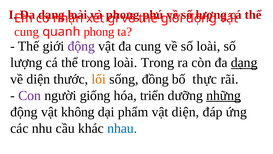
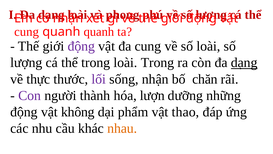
quanh phong: phong -> quanh
về diện: diện -> thực
lối colour: orange -> purple
sống đồng: đồng -> nhận
thực: thực -> chăn
giống: giống -> thành
triển: triển -> lượn
những underline: present -> none
vật diện: diện -> thao
nhau colour: blue -> orange
